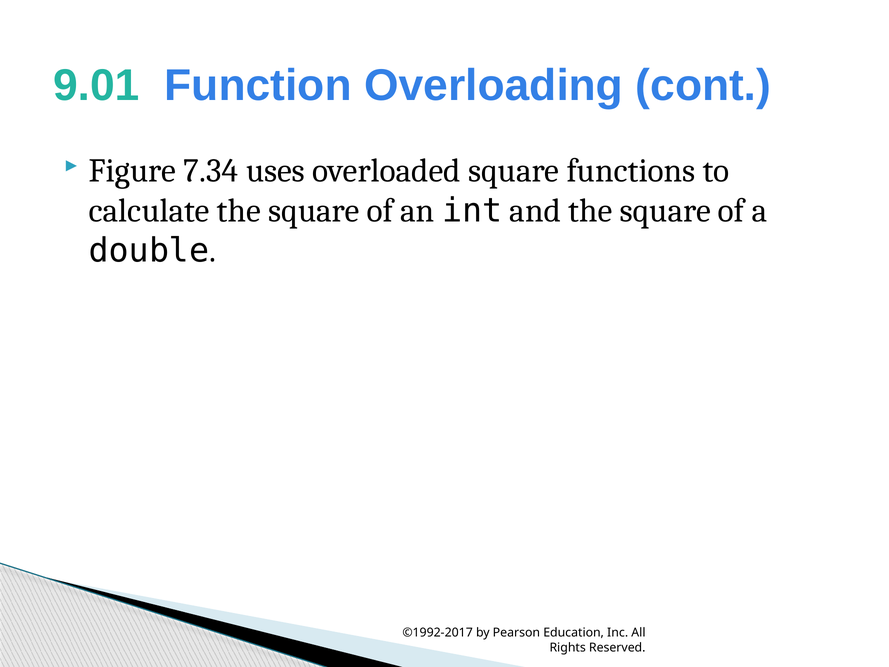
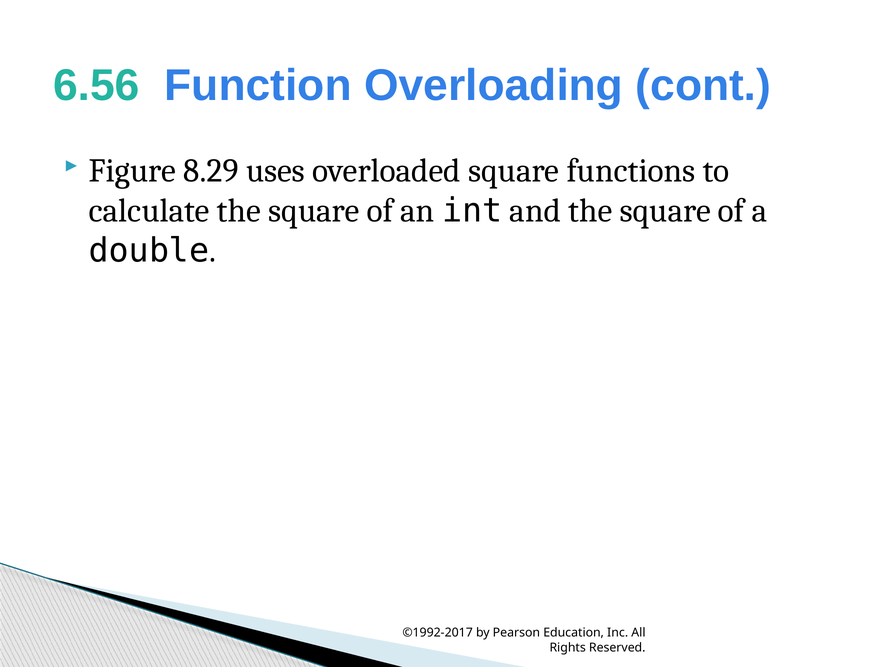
9.01: 9.01 -> 6.56
7.34: 7.34 -> 8.29
